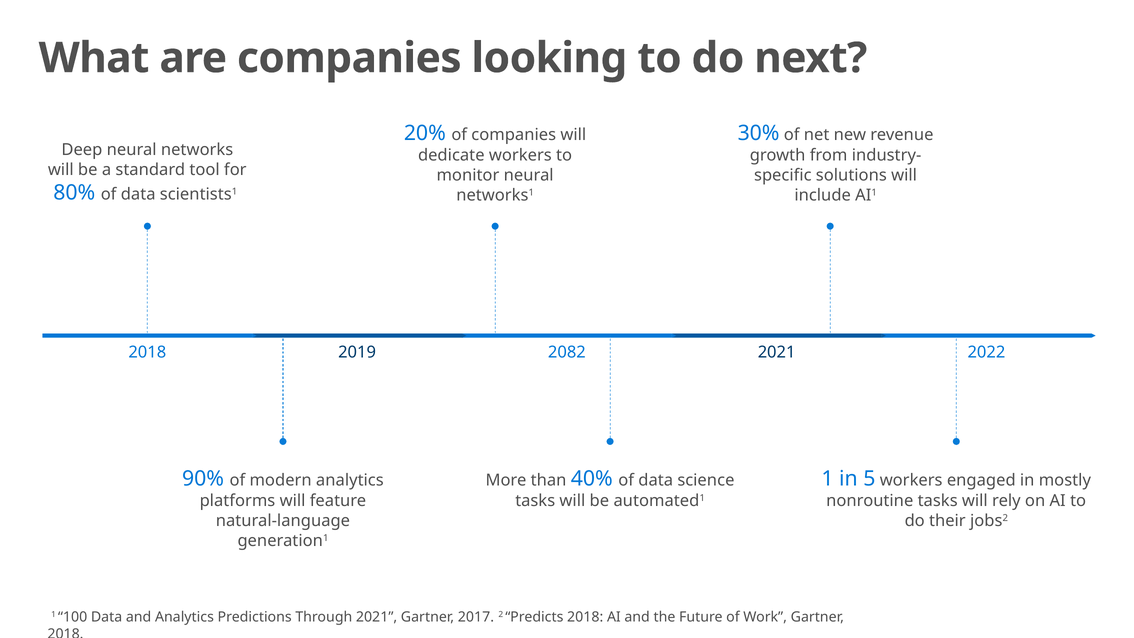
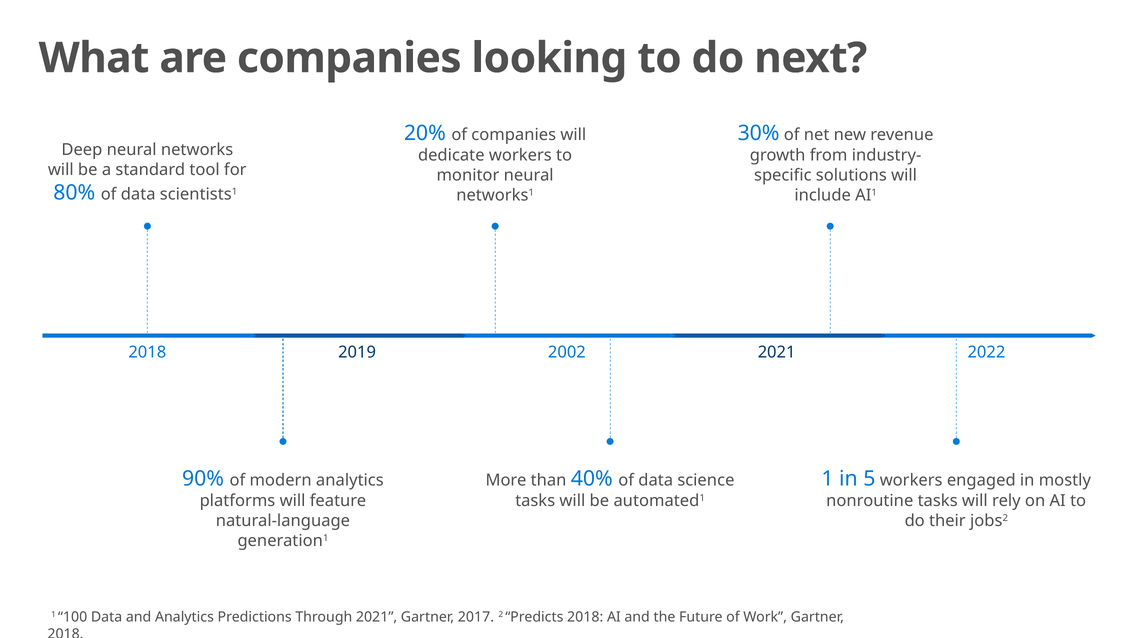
2082: 2082 -> 2002
